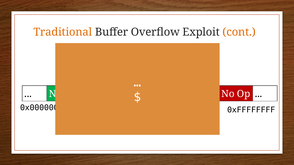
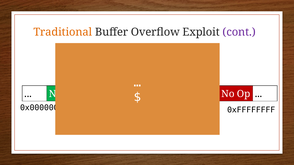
cont colour: orange -> purple
